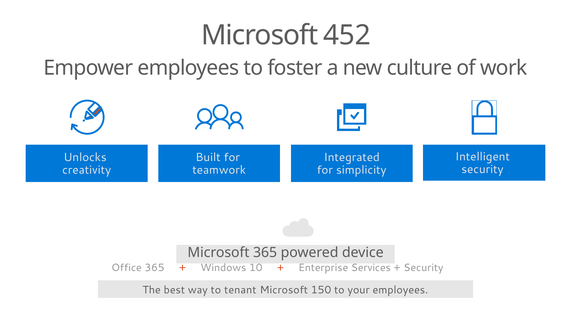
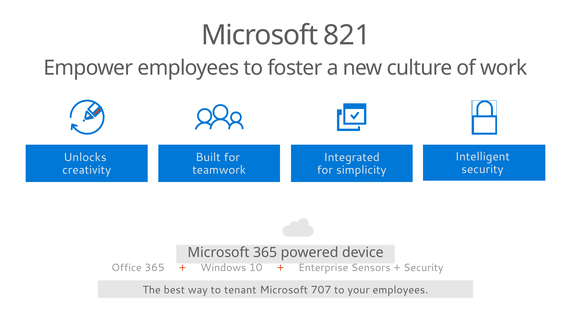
452: 452 -> 821
Services: Services -> Sensors
150: 150 -> 707
